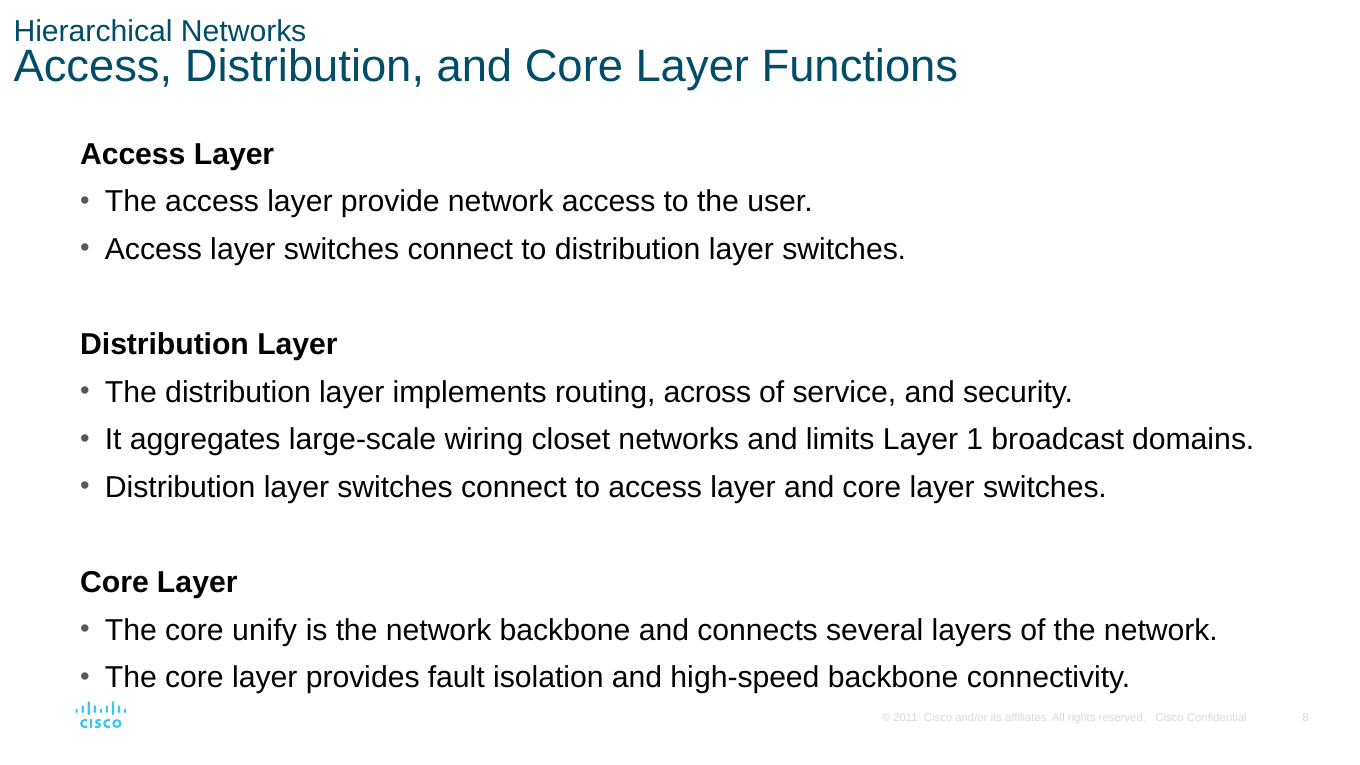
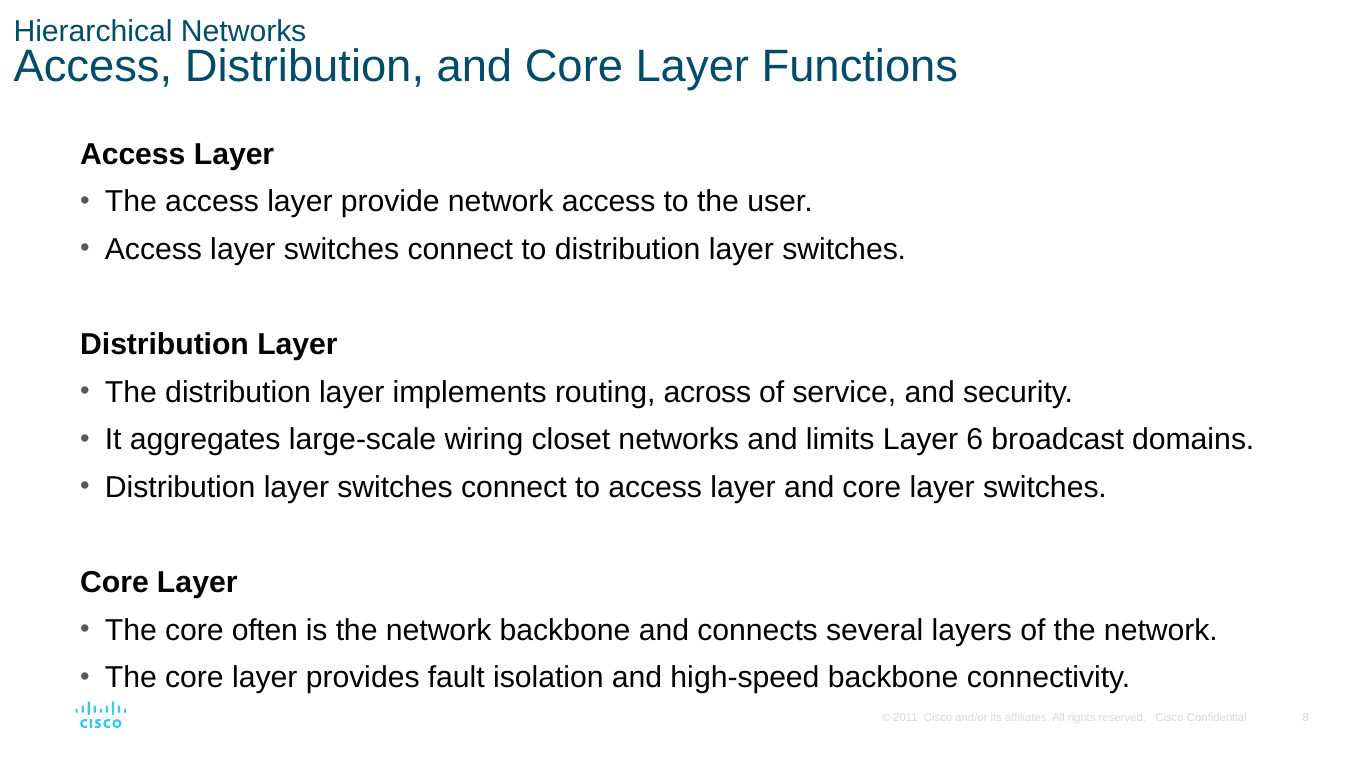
1: 1 -> 6
unify: unify -> often
